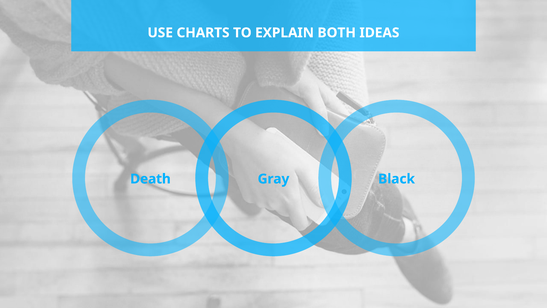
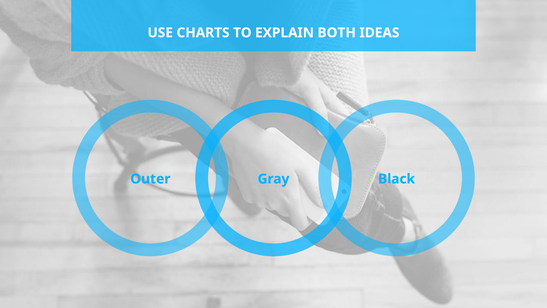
Death: Death -> Outer
